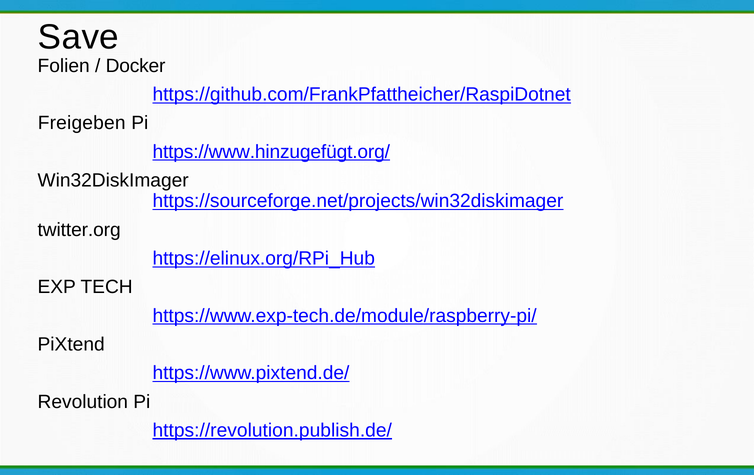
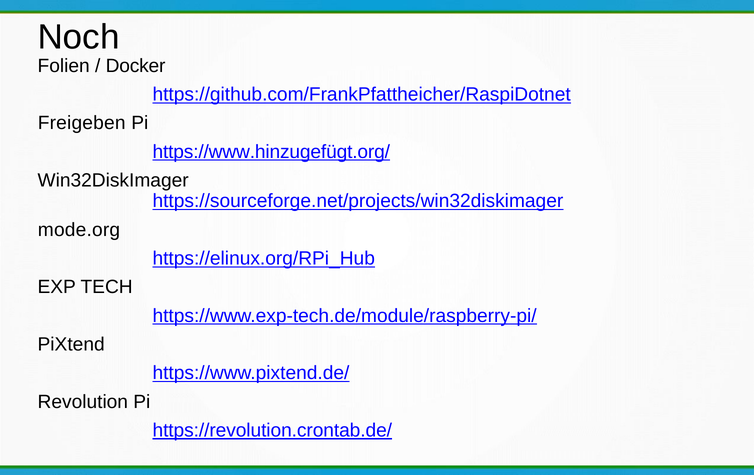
Save: Save -> Noch
twitter.org: twitter.org -> mode.org
https://revolution.publish.de/: https://revolution.publish.de/ -> https://revolution.crontab.de/
